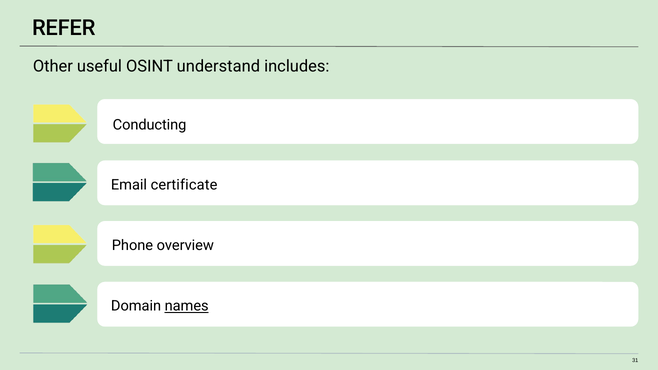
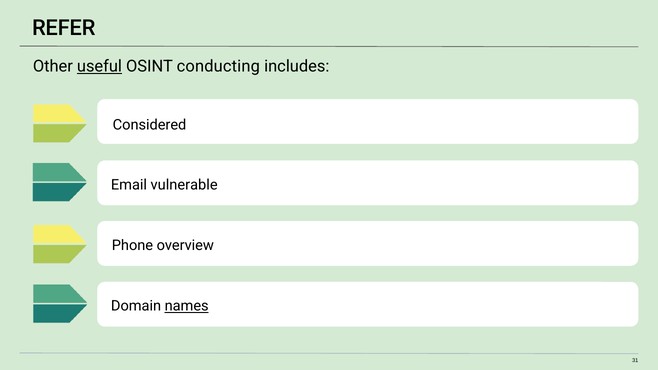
useful underline: none -> present
understand: understand -> conducting
Conducting: Conducting -> Considered
certificate: certificate -> vulnerable
